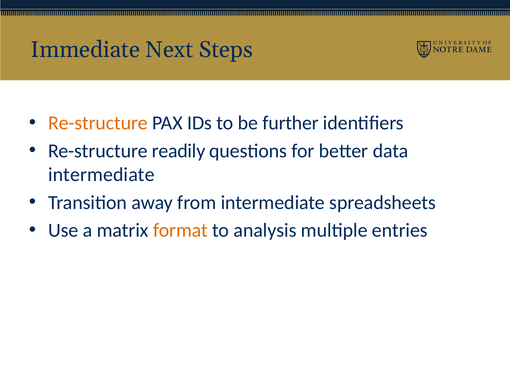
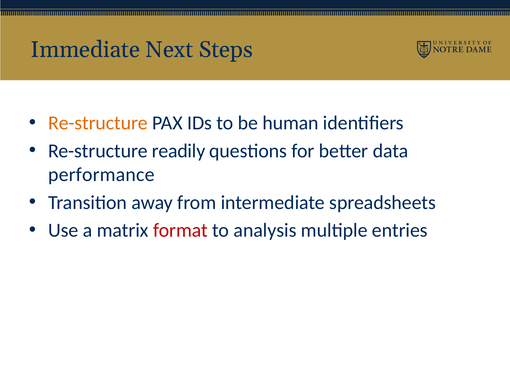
further: further -> human
intermediate at (101, 174): intermediate -> performance
format colour: orange -> red
